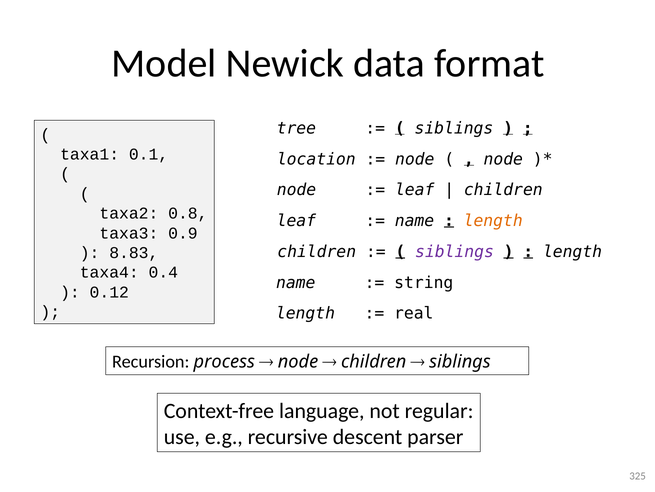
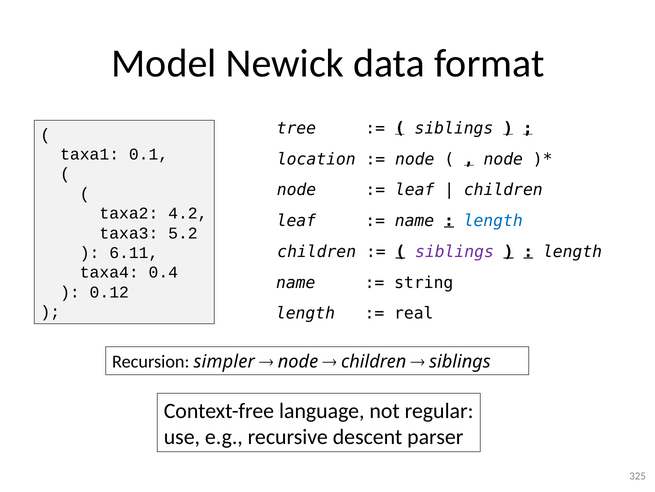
0.8: 0.8 -> 4.2
length at (493, 221) colour: orange -> blue
0.9: 0.9 -> 5.2
8.83: 8.83 -> 6.11
process: process -> simpler
